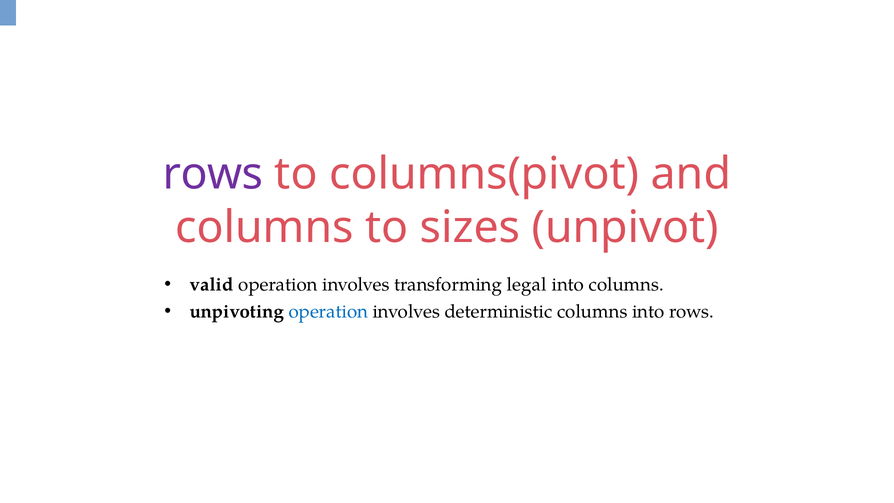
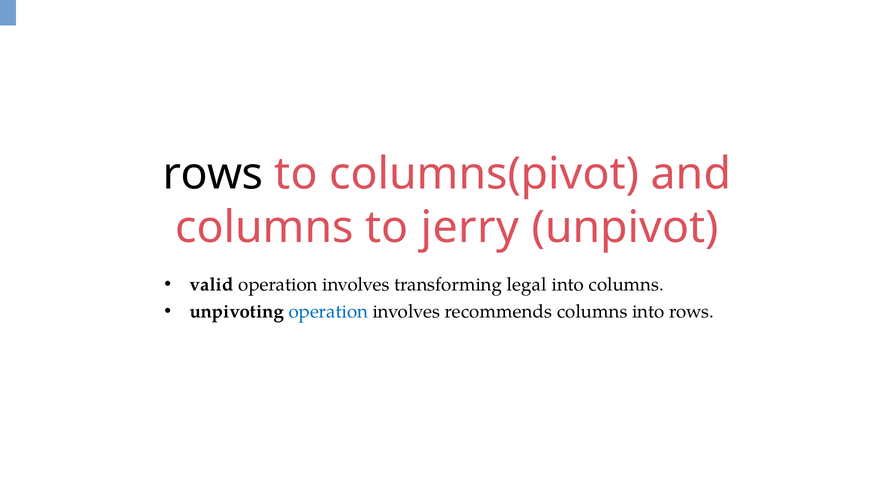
rows at (213, 174) colour: purple -> black
sizes: sizes -> jerry
deterministic: deterministic -> recommends
